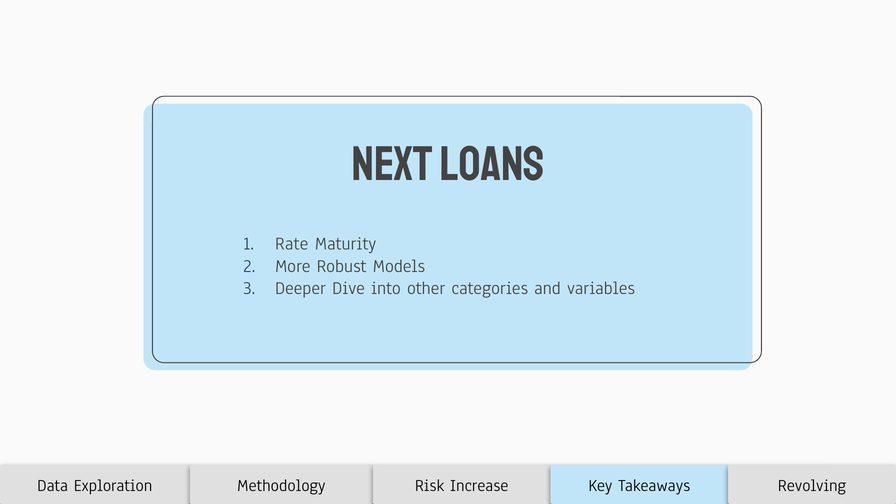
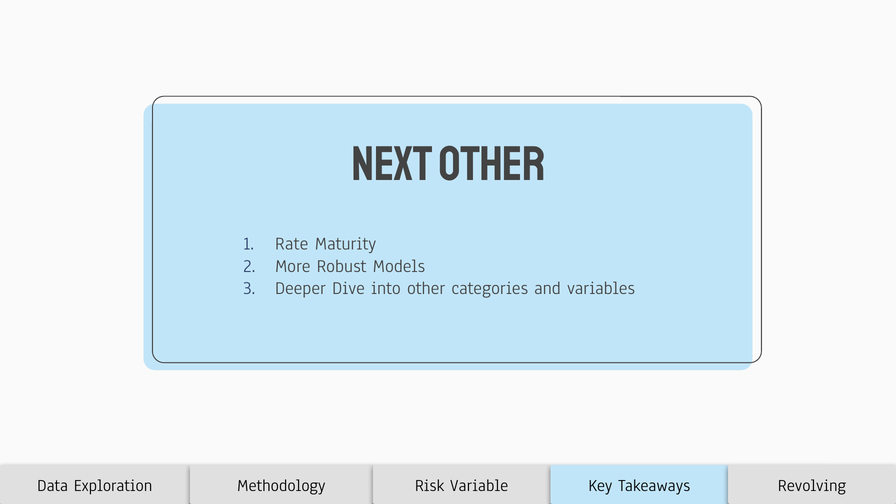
Next loans: loans -> other
Increase: Increase -> Variable
